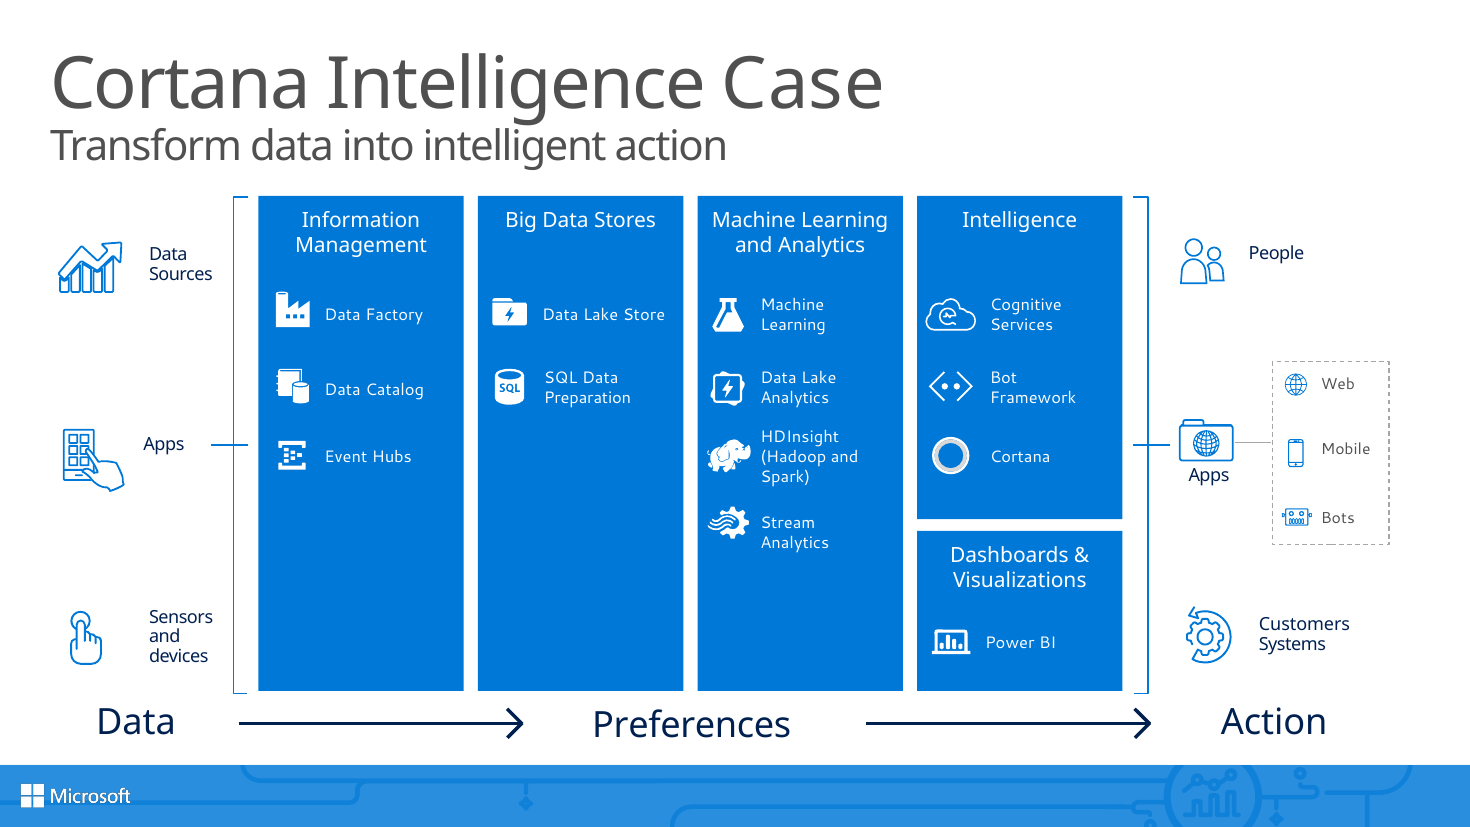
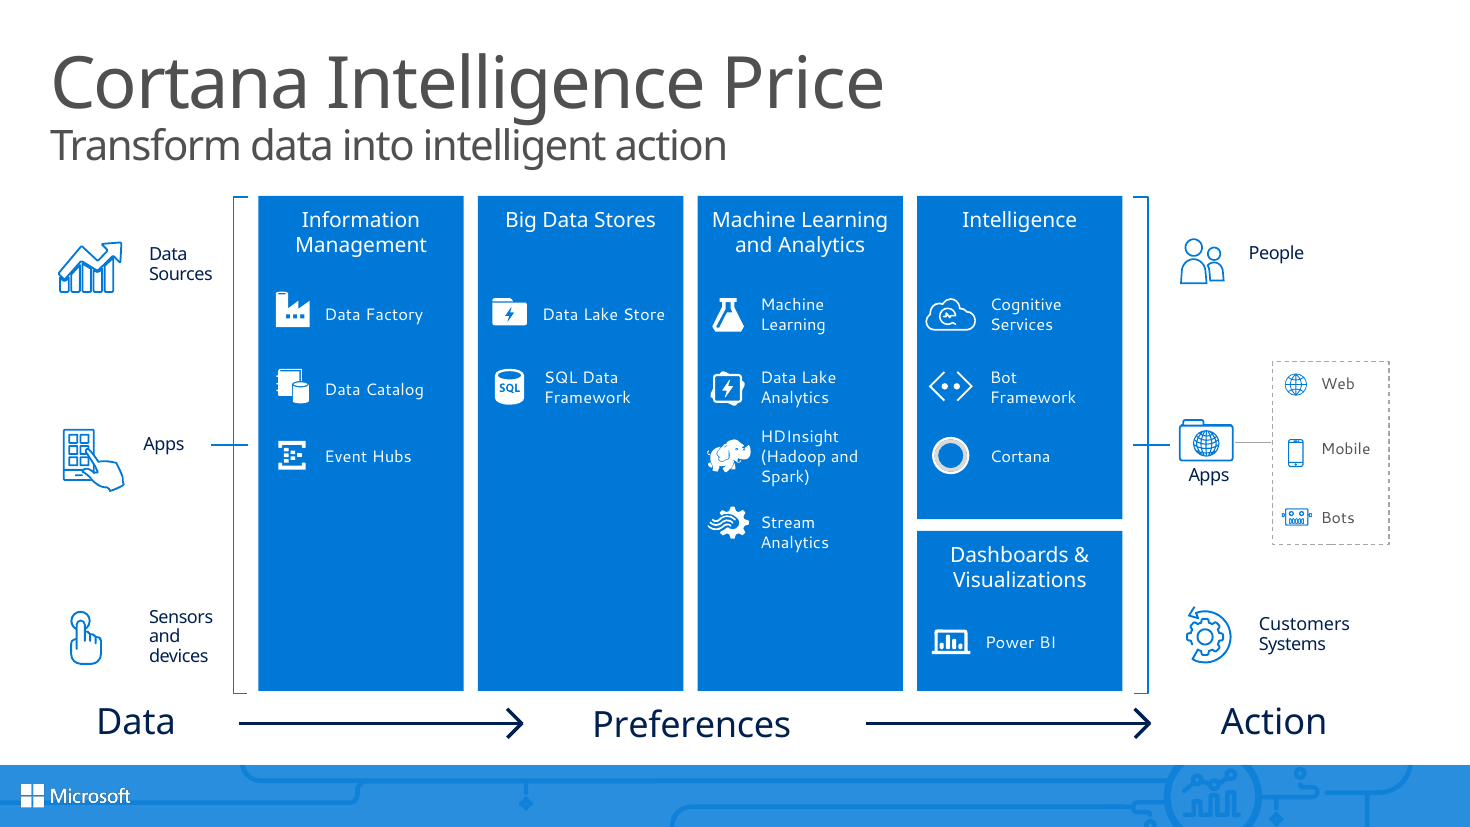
Case: Case -> Price
Preparation at (588, 398): Preparation -> Framework
